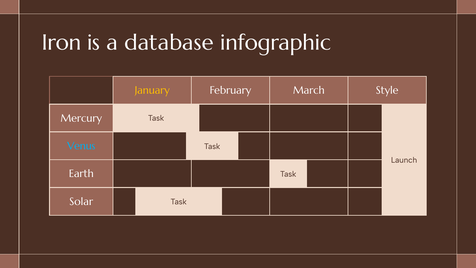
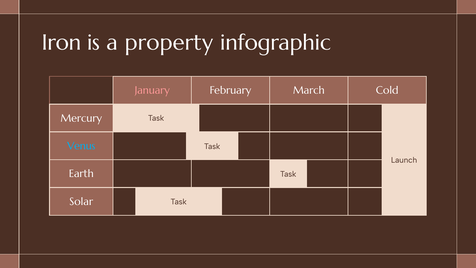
database: database -> property
January colour: yellow -> pink
Style: Style -> Cold
